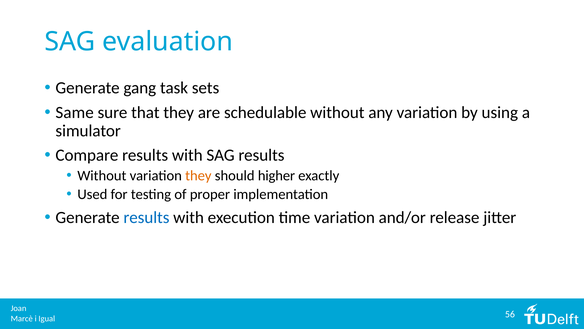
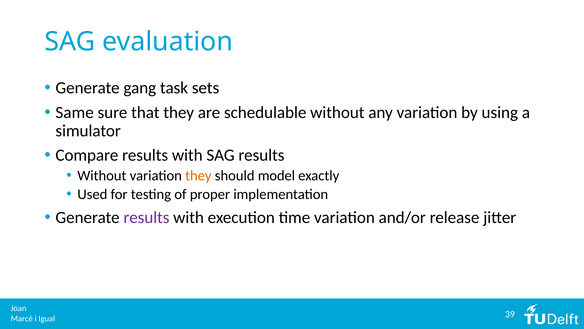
higher: higher -> model
results at (146, 217) colour: blue -> purple
56: 56 -> 39
